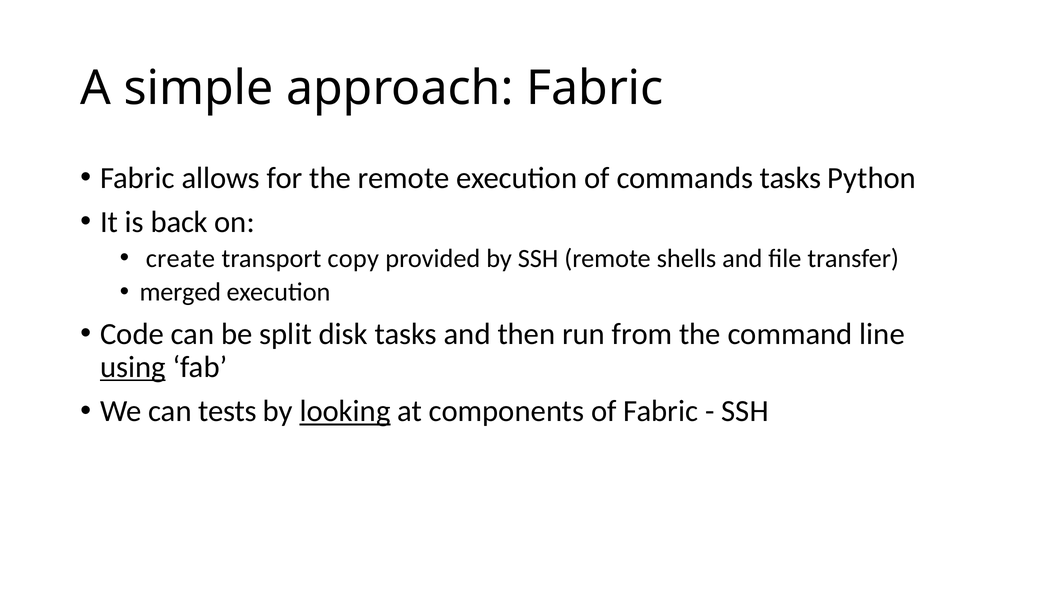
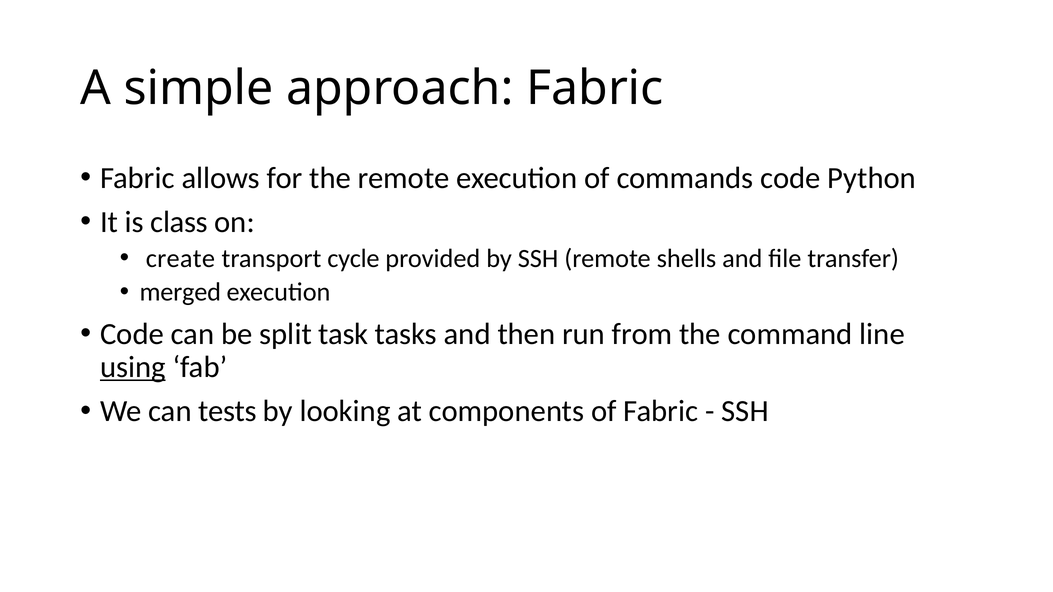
commands tasks: tasks -> code
back: back -> class
copy: copy -> cycle
disk: disk -> task
looking underline: present -> none
